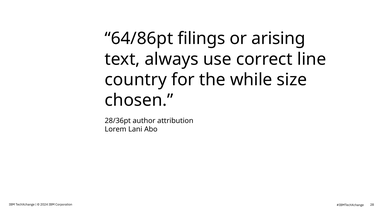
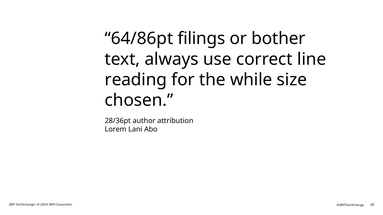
arising: arising -> bother
country: country -> reading
